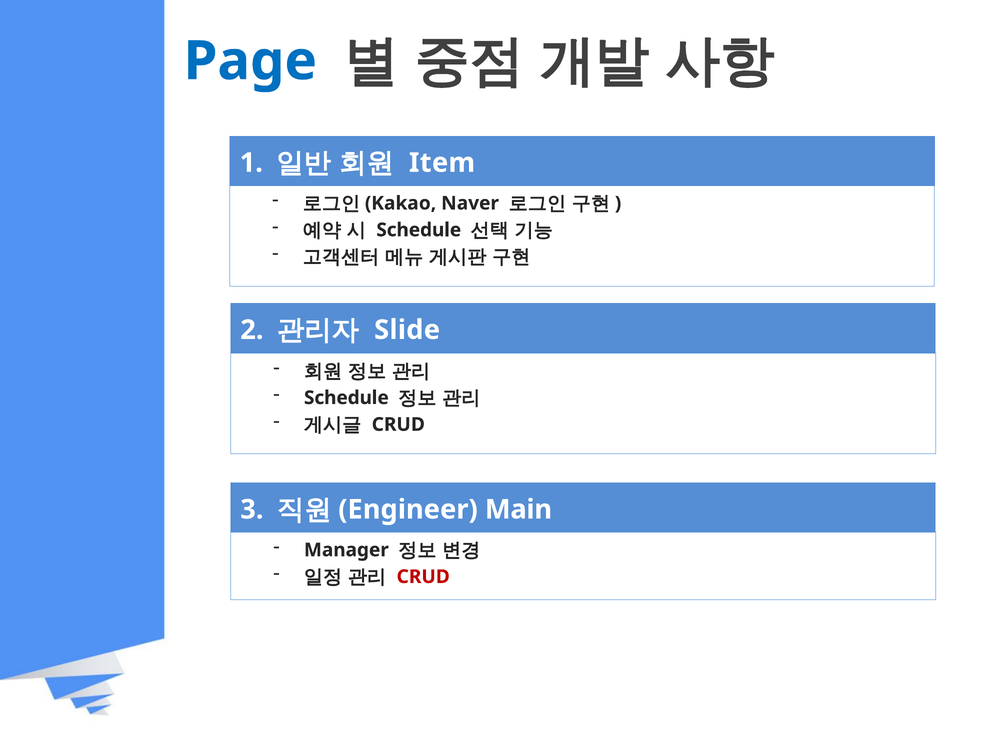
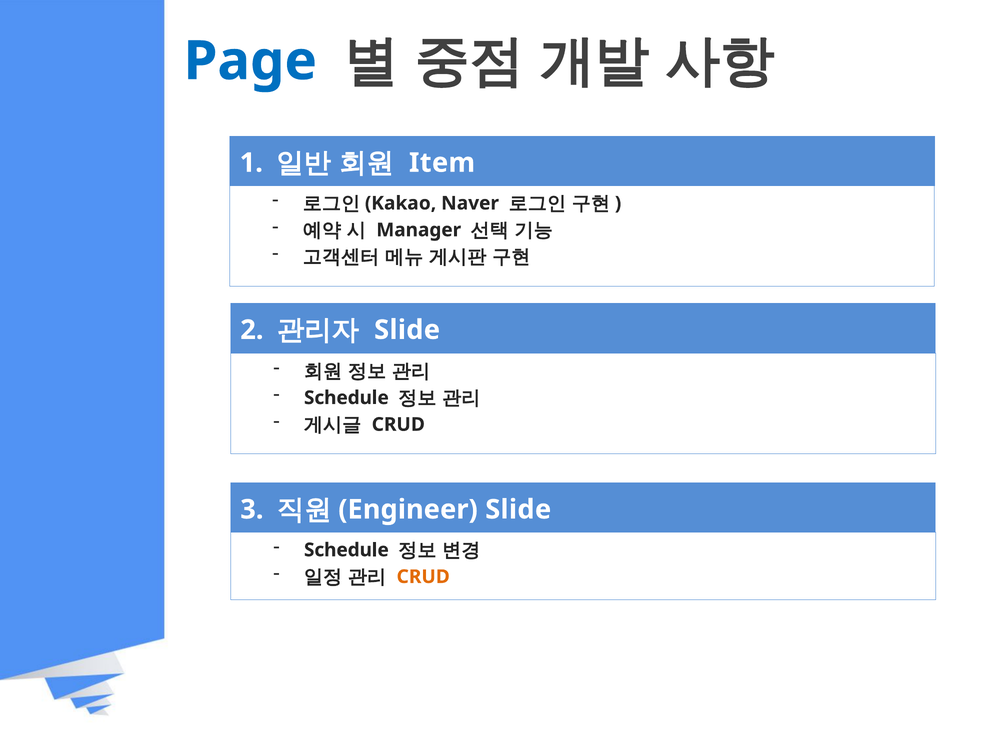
Schedule at (419, 230): Schedule -> Manager
Engineer Main: Main -> Slide
Manager at (346, 550): Manager -> Schedule
CRUD at (423, 577) colour: red -> orange
